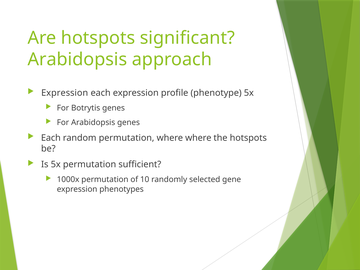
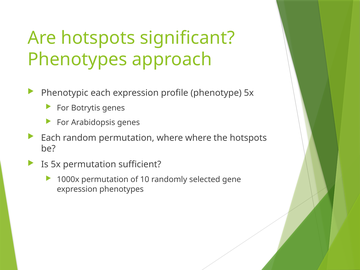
Arabidopsis at (77, 59): Arabidopsis -> Phenotypes
Expression at (65, 93): Expression -> Phenotypic
